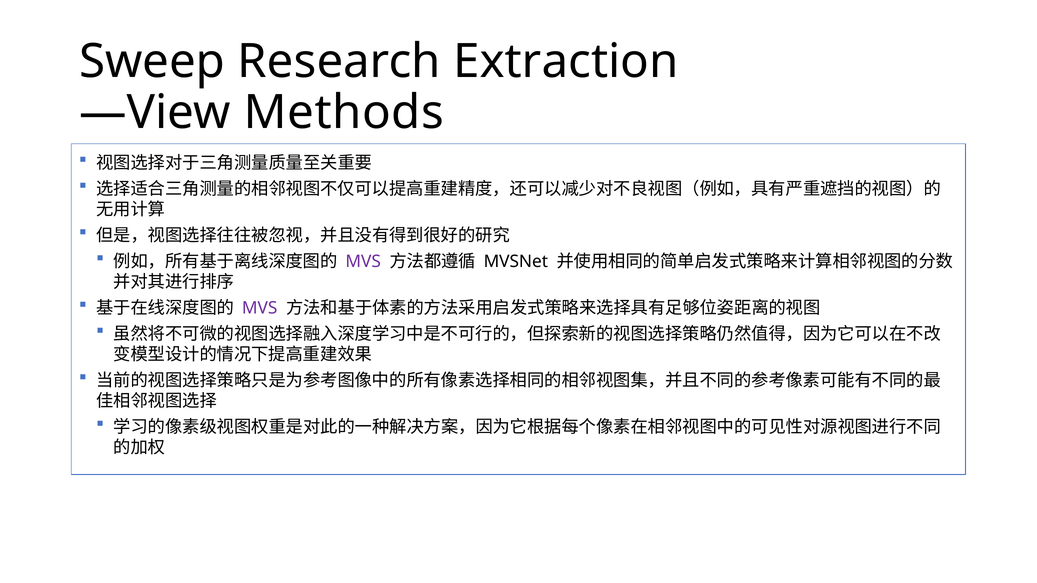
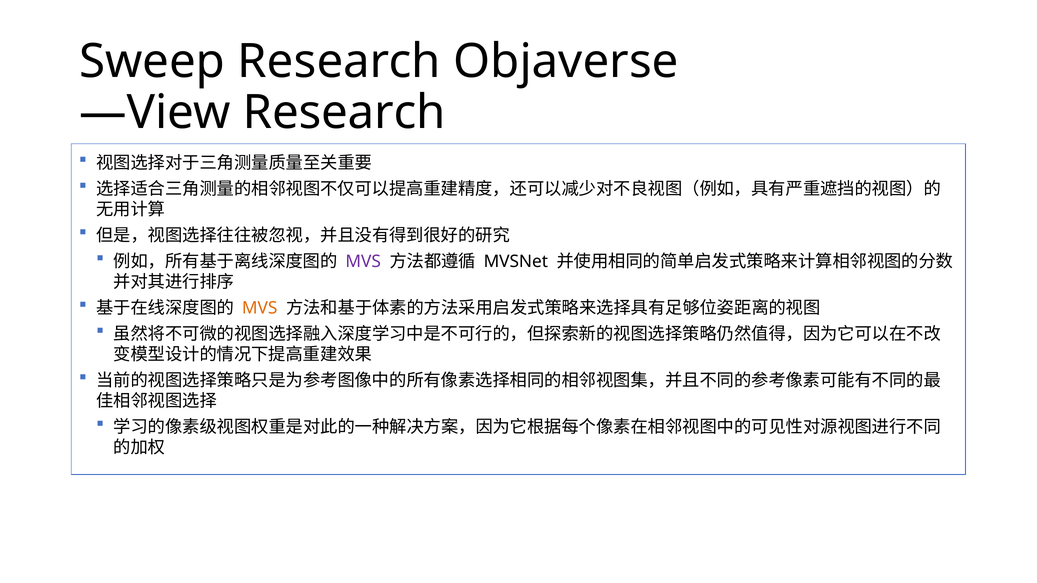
Extraction: Extraction -> Objaverse
—View Methods: Methods -> Research
MVS at (260, 308) colour: purple -> orange
